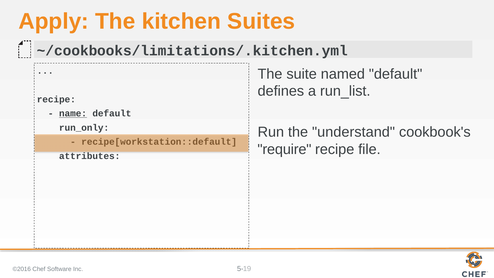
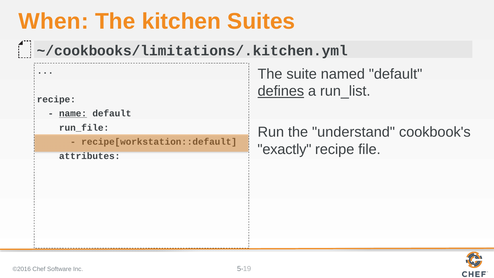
Apply: Apply -> When
defines underline: none -> present
run_only: run_only -> run_file
require: require -> exactly
